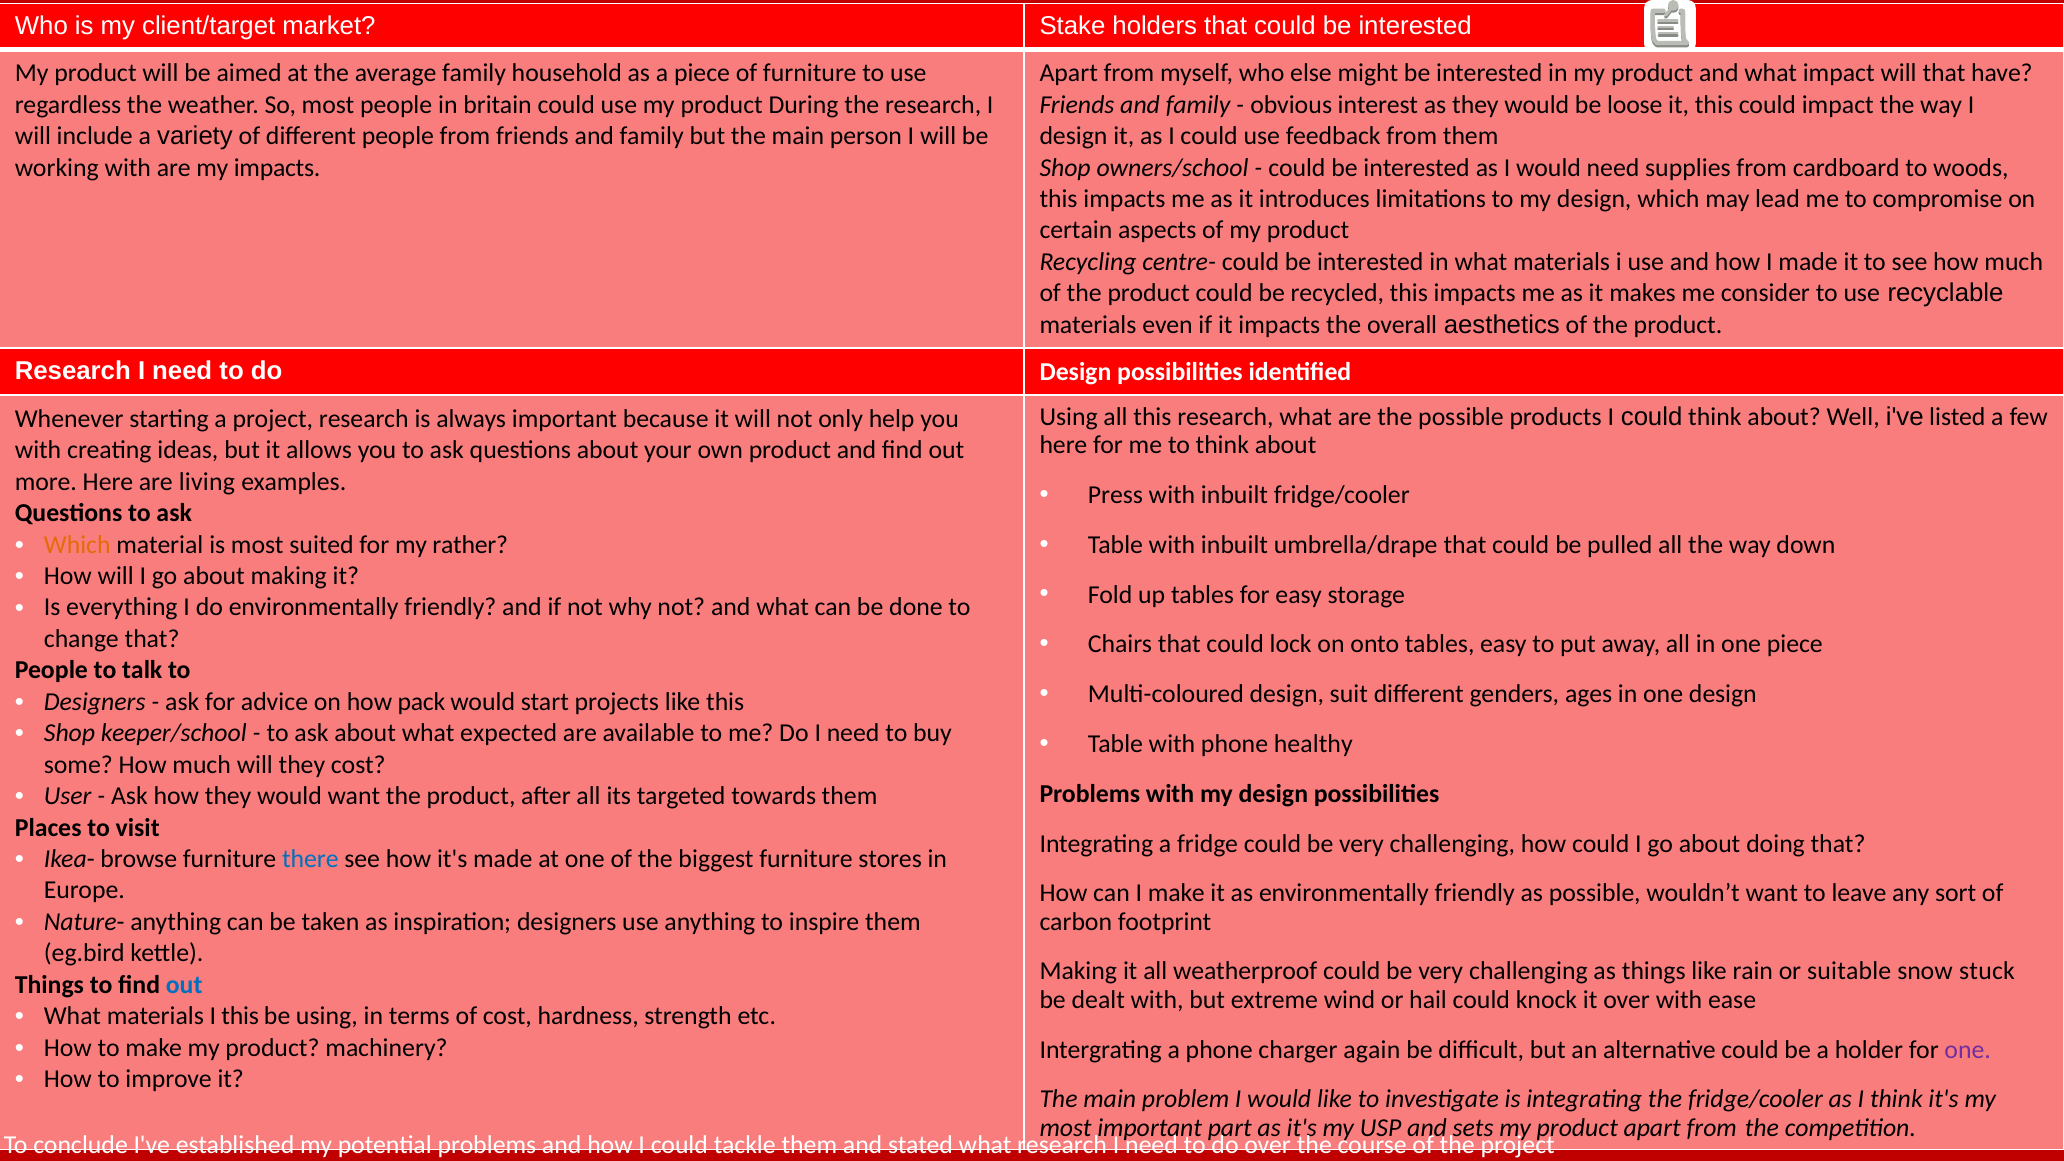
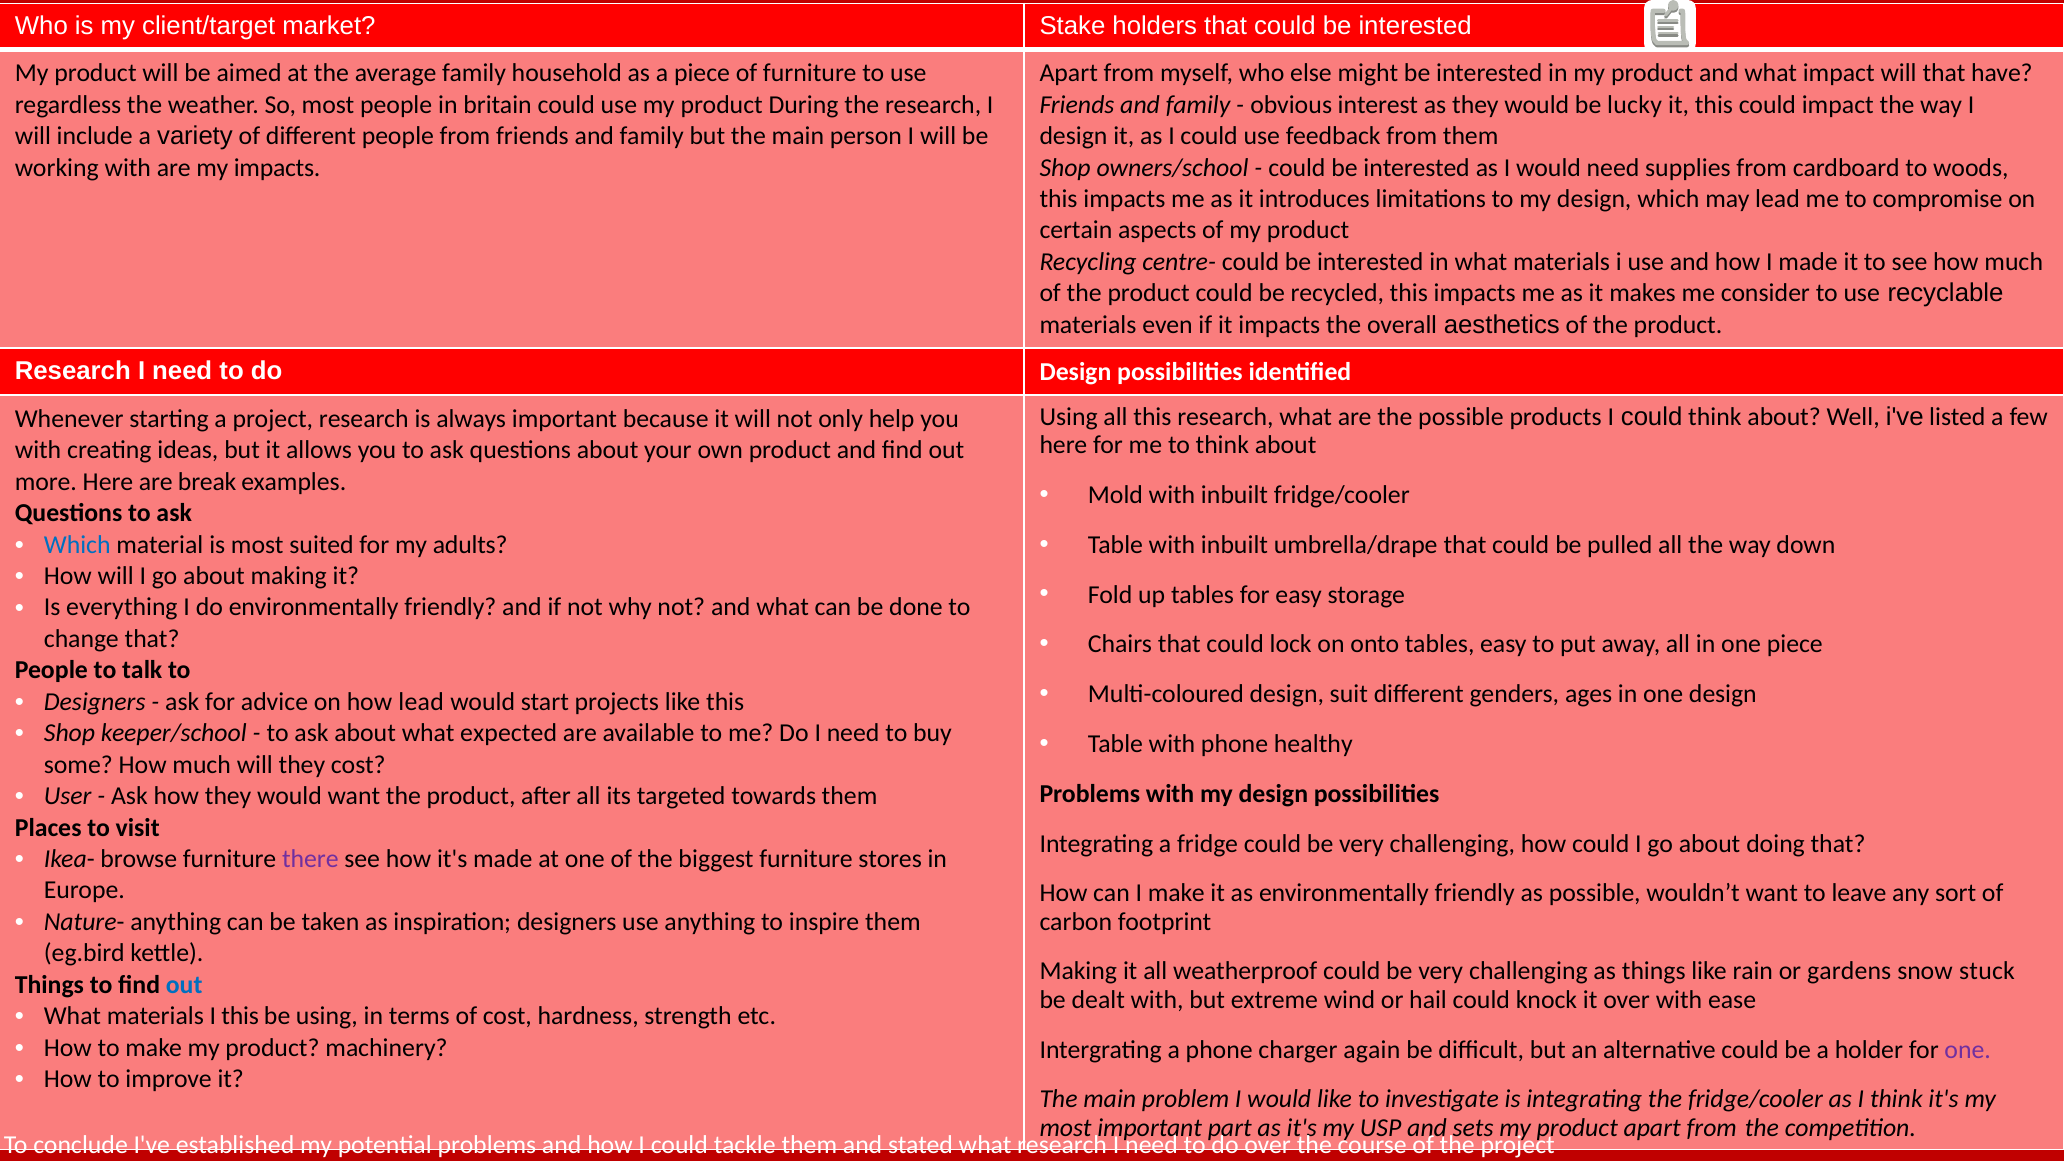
loose: loose -> lucky
living: living -> break
Press: Press -> Mold
Which at (77, 545) colour: orange -> blue
rather: rather -> adults
how pack: pack -> lead
there colour: blue -> purple
suitable: suitable -> gardens
